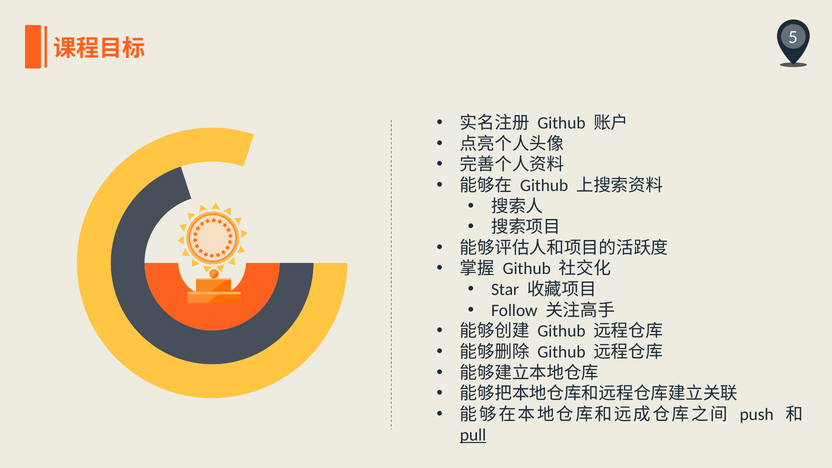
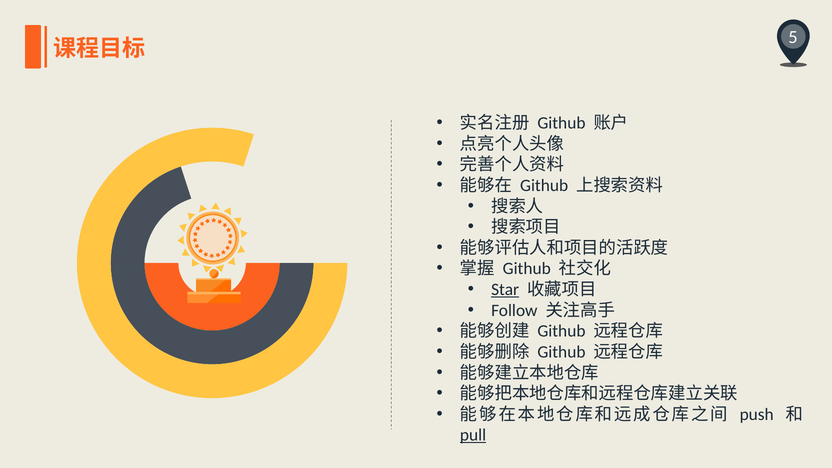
Star underline: none -> present
